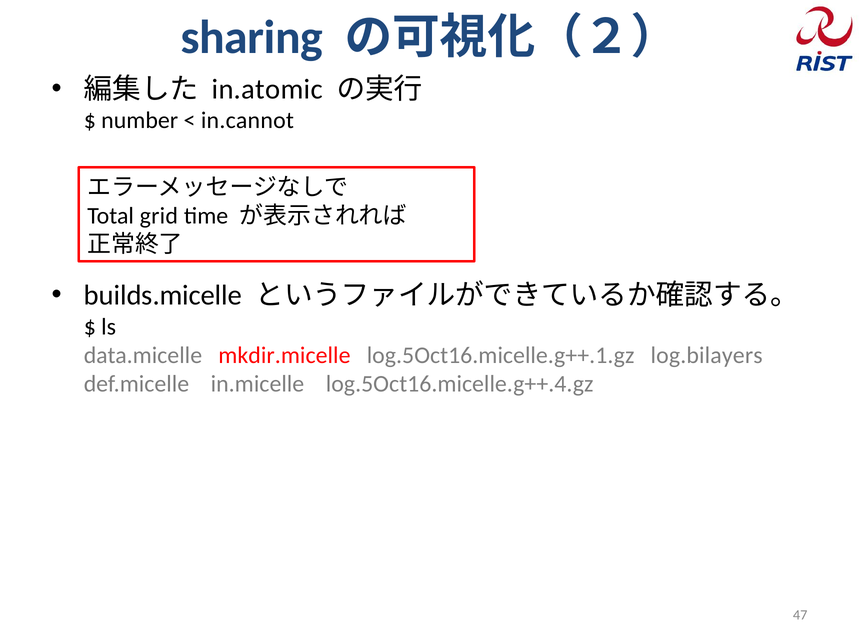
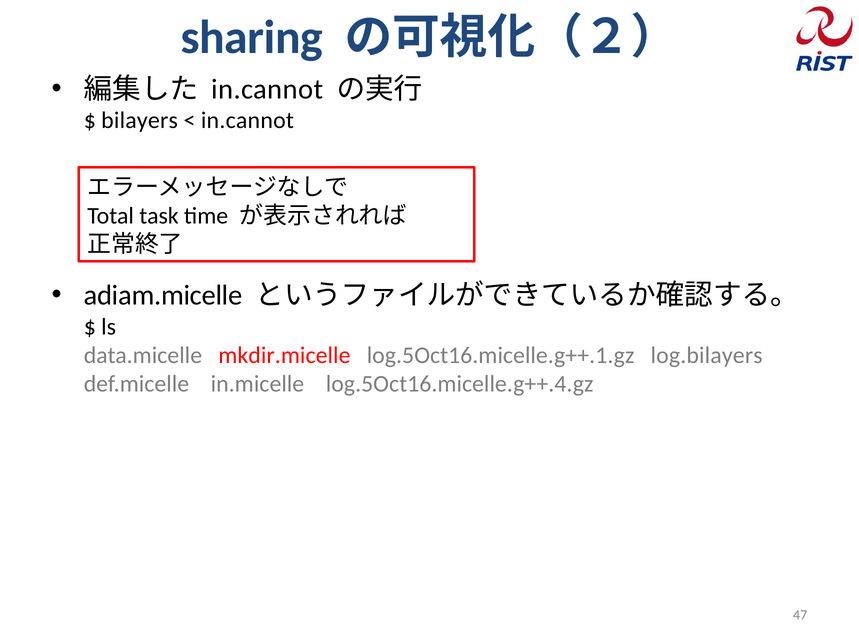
in.atomic at (267, 89): in.atomic -> in.cannot
number: number -> bilayers
grid: grid -> task
builds.micelle: builds.micelle -> adiam.micelle
